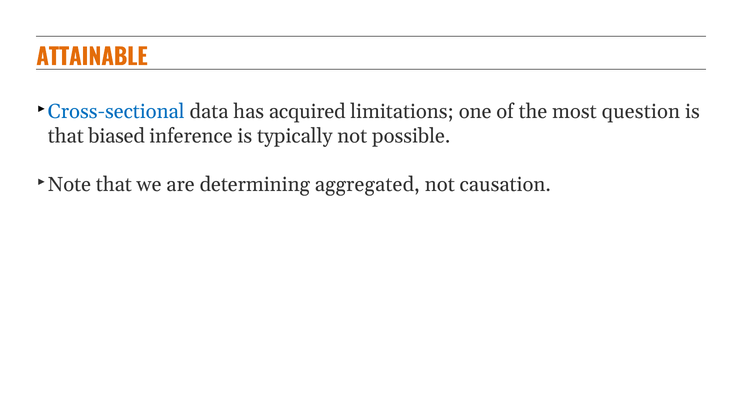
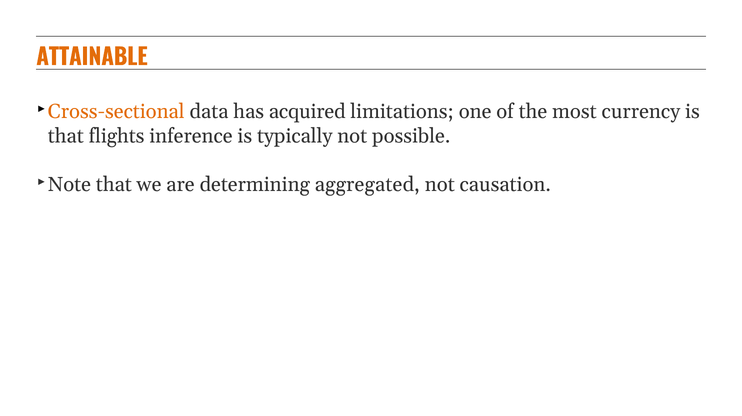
Cross-sectional colour: blue -> orange
question: question -> currency
biased: biased -> flights
